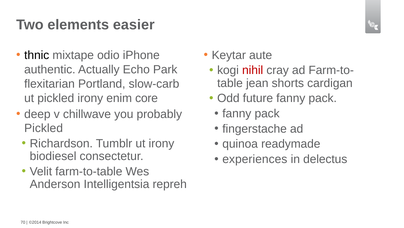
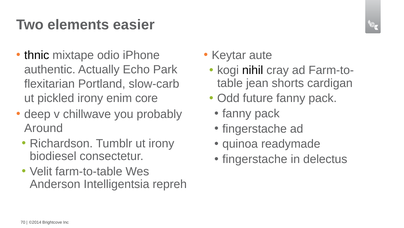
nihil colour: red -> black
Pickled at (44, 128): Pickled -> Around
experiences at (255, 159): experiences -> fingerstache
